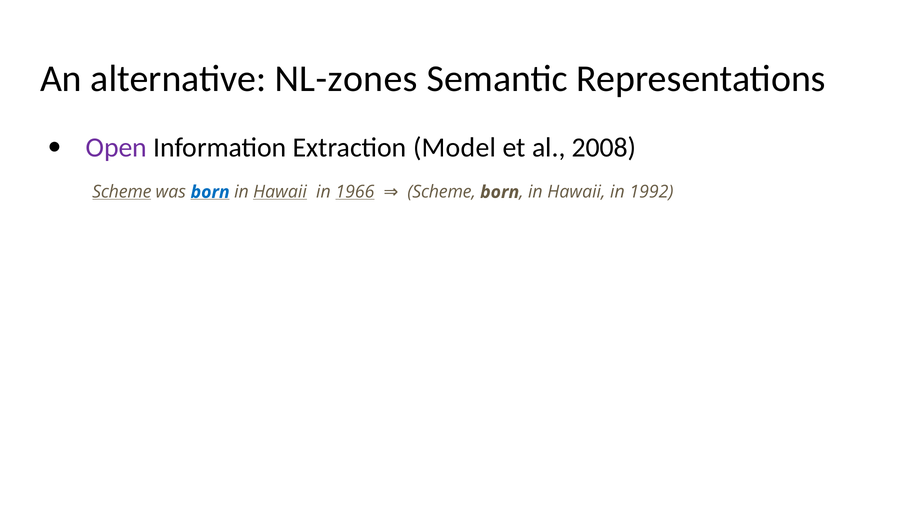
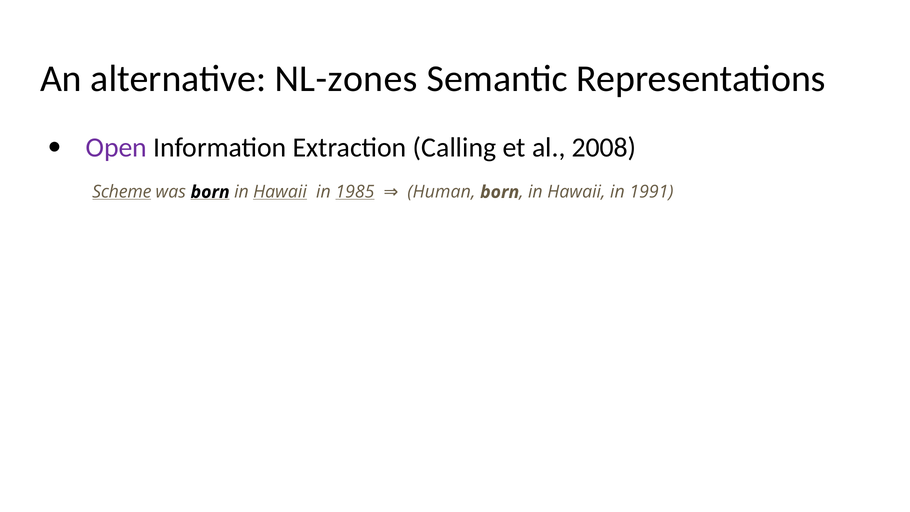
Model: Model -> Calling
born at (210, 192) colour: blue -> black
1966: 1966 -> 1985
Scheme at (442, 192): Scheme -> Human
1992: 1992 -> 1991
